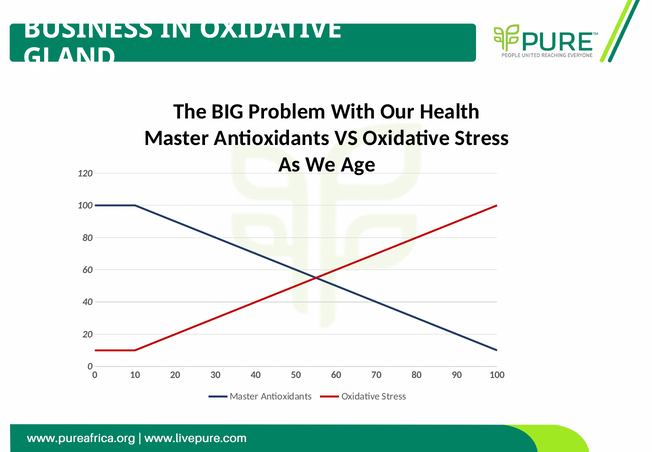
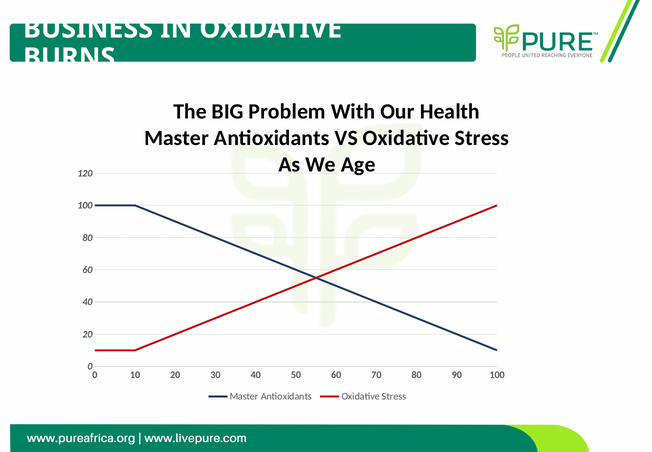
GLAND: GLAND -> BURNS
